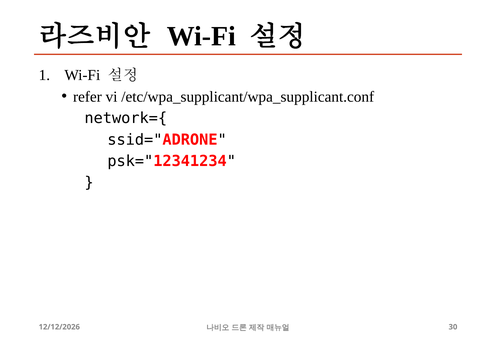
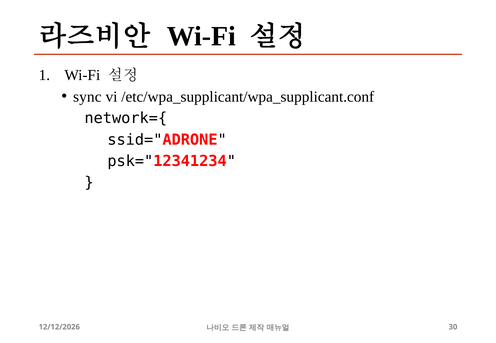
refer: refer -> sync
